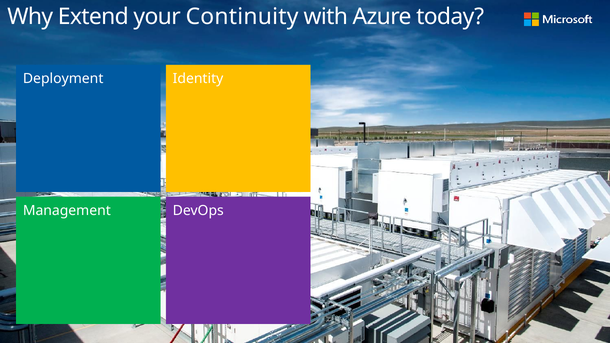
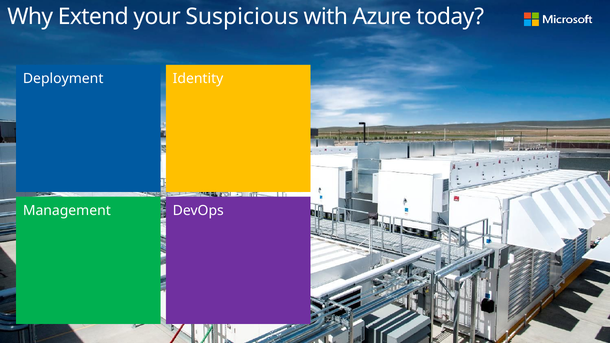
Continuity: Continuity -> Suspicious
